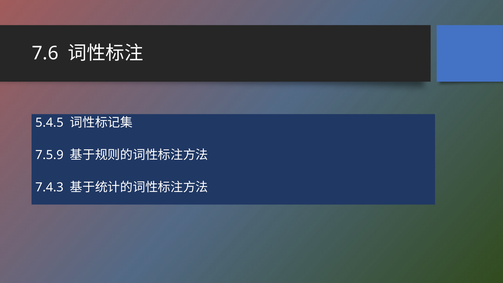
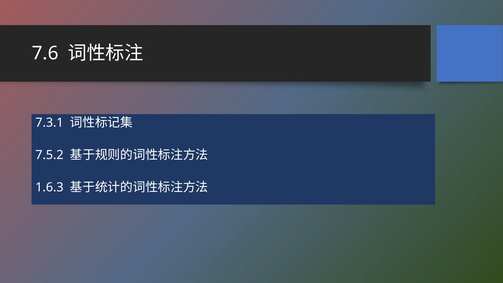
5.4.5: 5.4.5 -> 7.3.1
7.5.9: 7.5.9 -> 7.5.2
7.4.3: 7.4.3 -> 1.6.3
